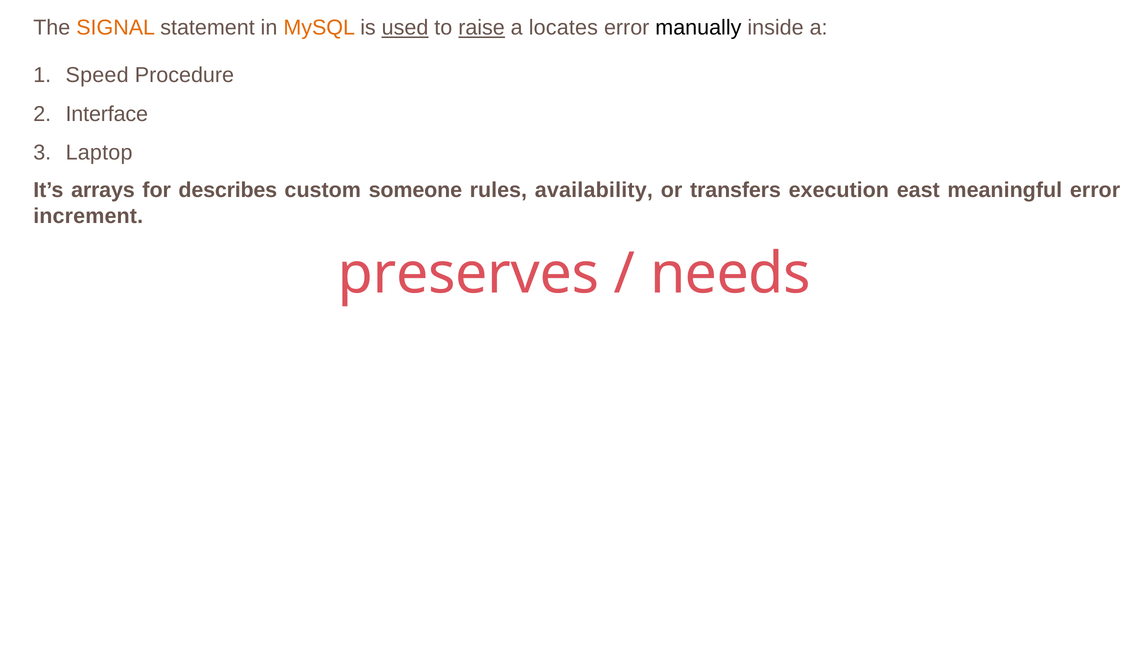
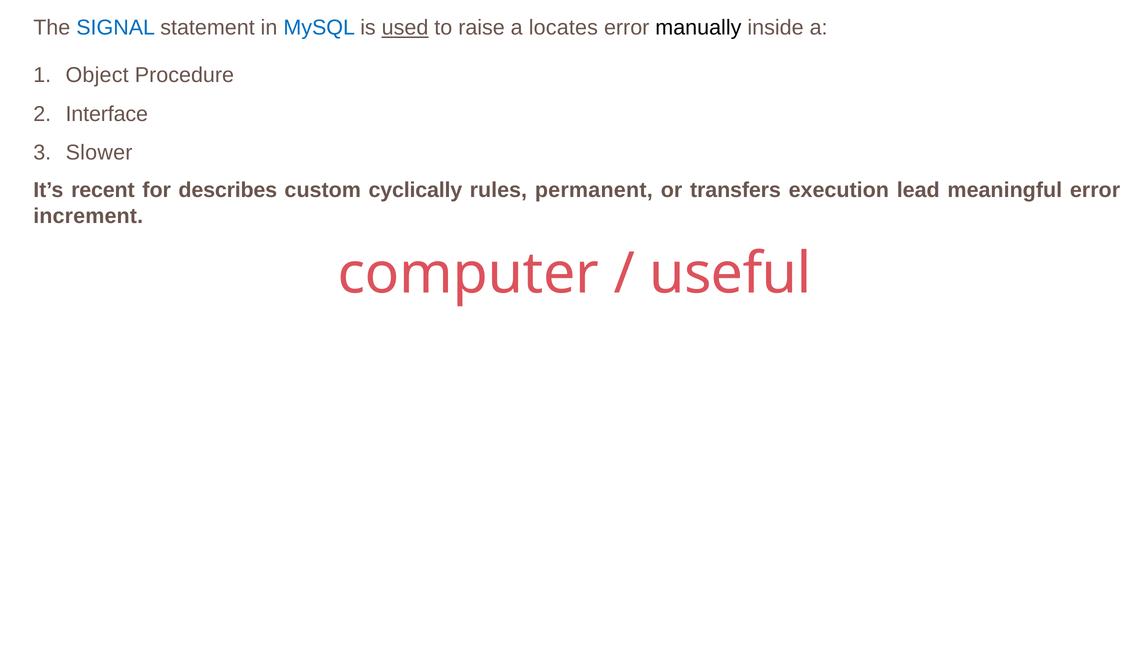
SIGNAL colour: orange -> blue
MySQL colour: orange -> blue
raise underline: present -> none
Speed: Speed -> Object
Laptop: Laptop -> Slower
arrays: arrays -> recent
someone: someone -> cyclically
availability: availability -> permanent
east: east -> lead
preserves: preserves -> computer
needs: needs -> useful
